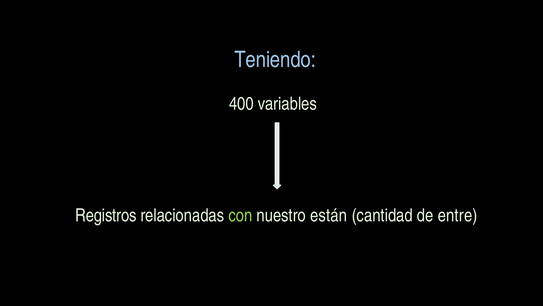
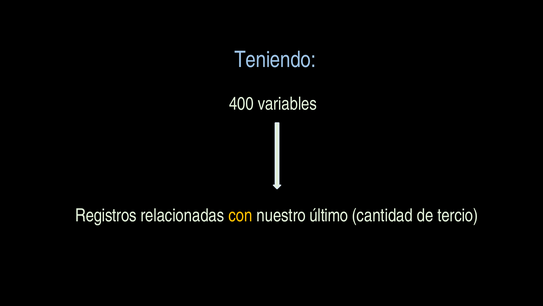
con colour: light green -> yellow
están: están -> último
entre: entre -> tercio
